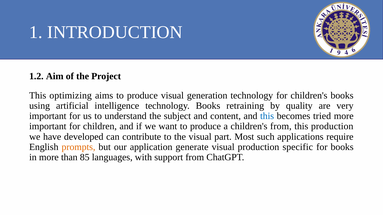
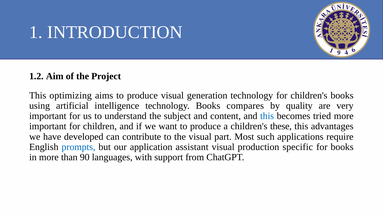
retraining: retraining -> compares
children's from: from -> these
this production: production -> advantages
prompts colour: orange -> blue
generate: generate -> assistant
85: 85 -> 90
